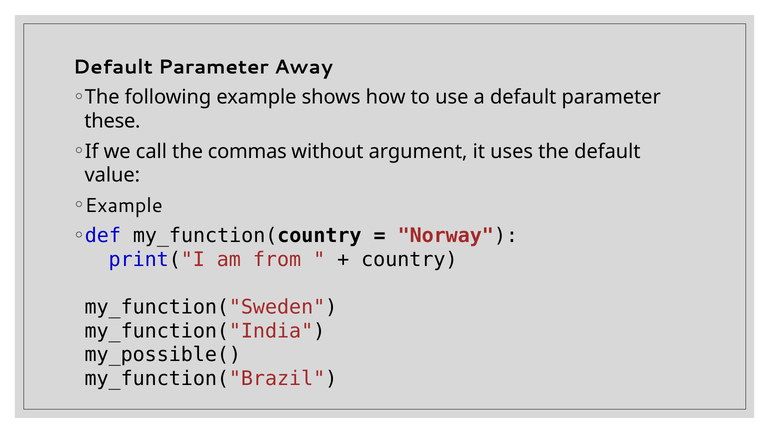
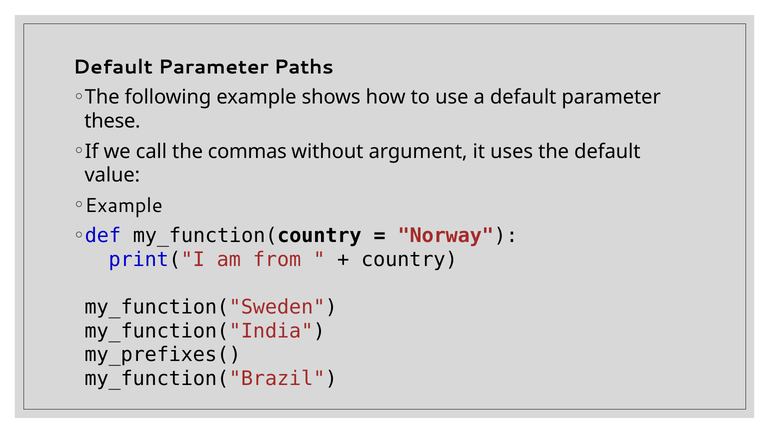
Away: Away -> Paths
my_possible(: my_possible( -> my_prefixes(
